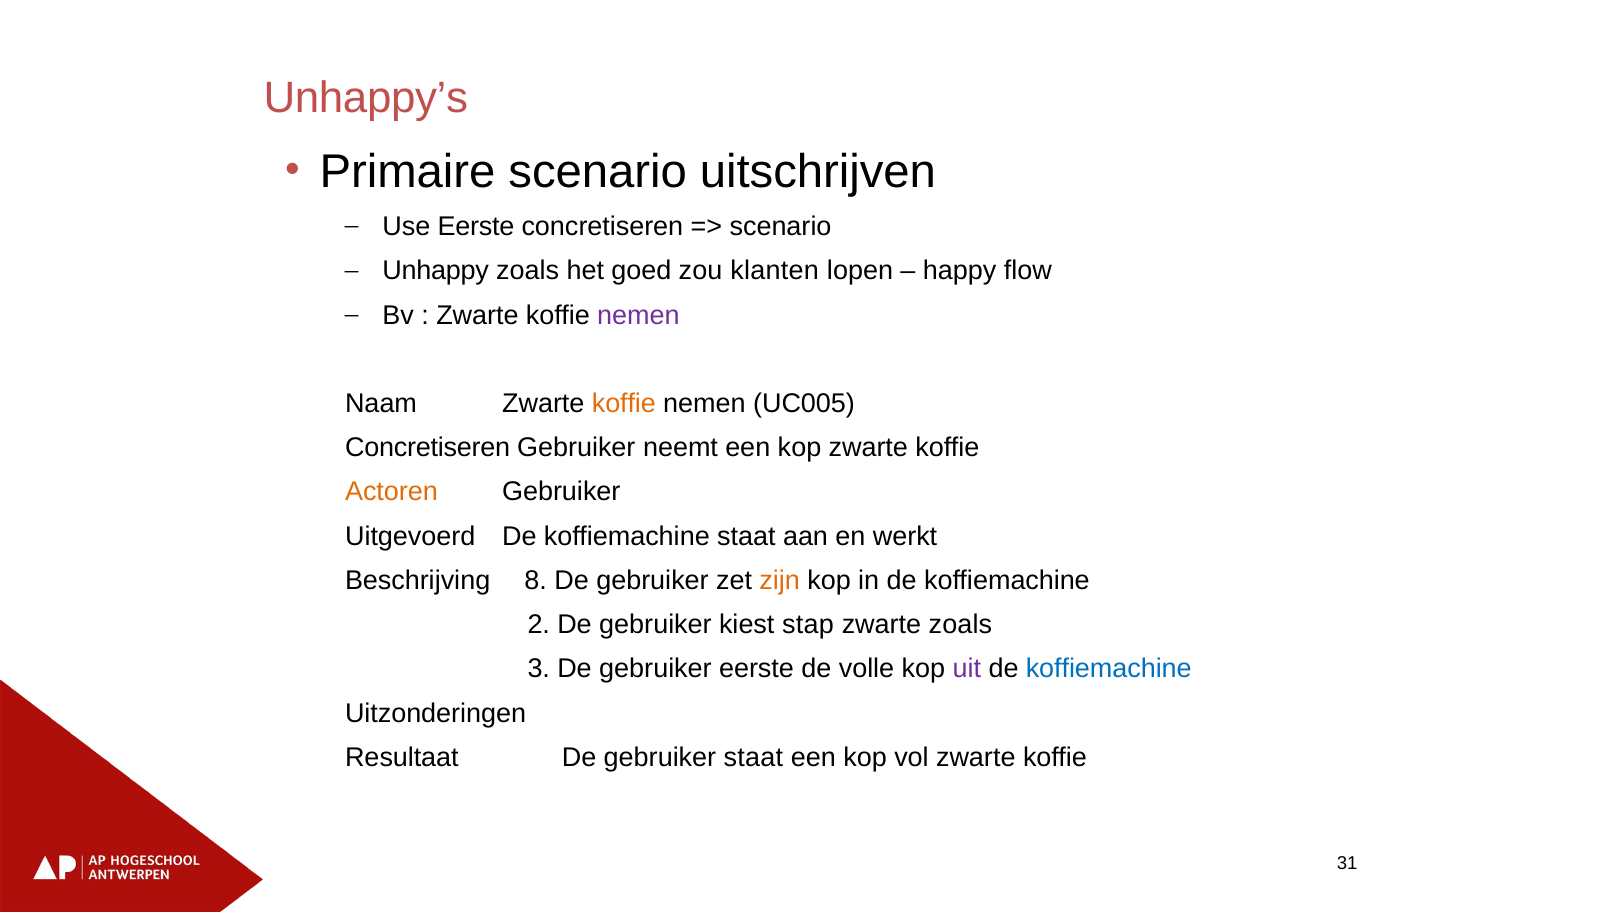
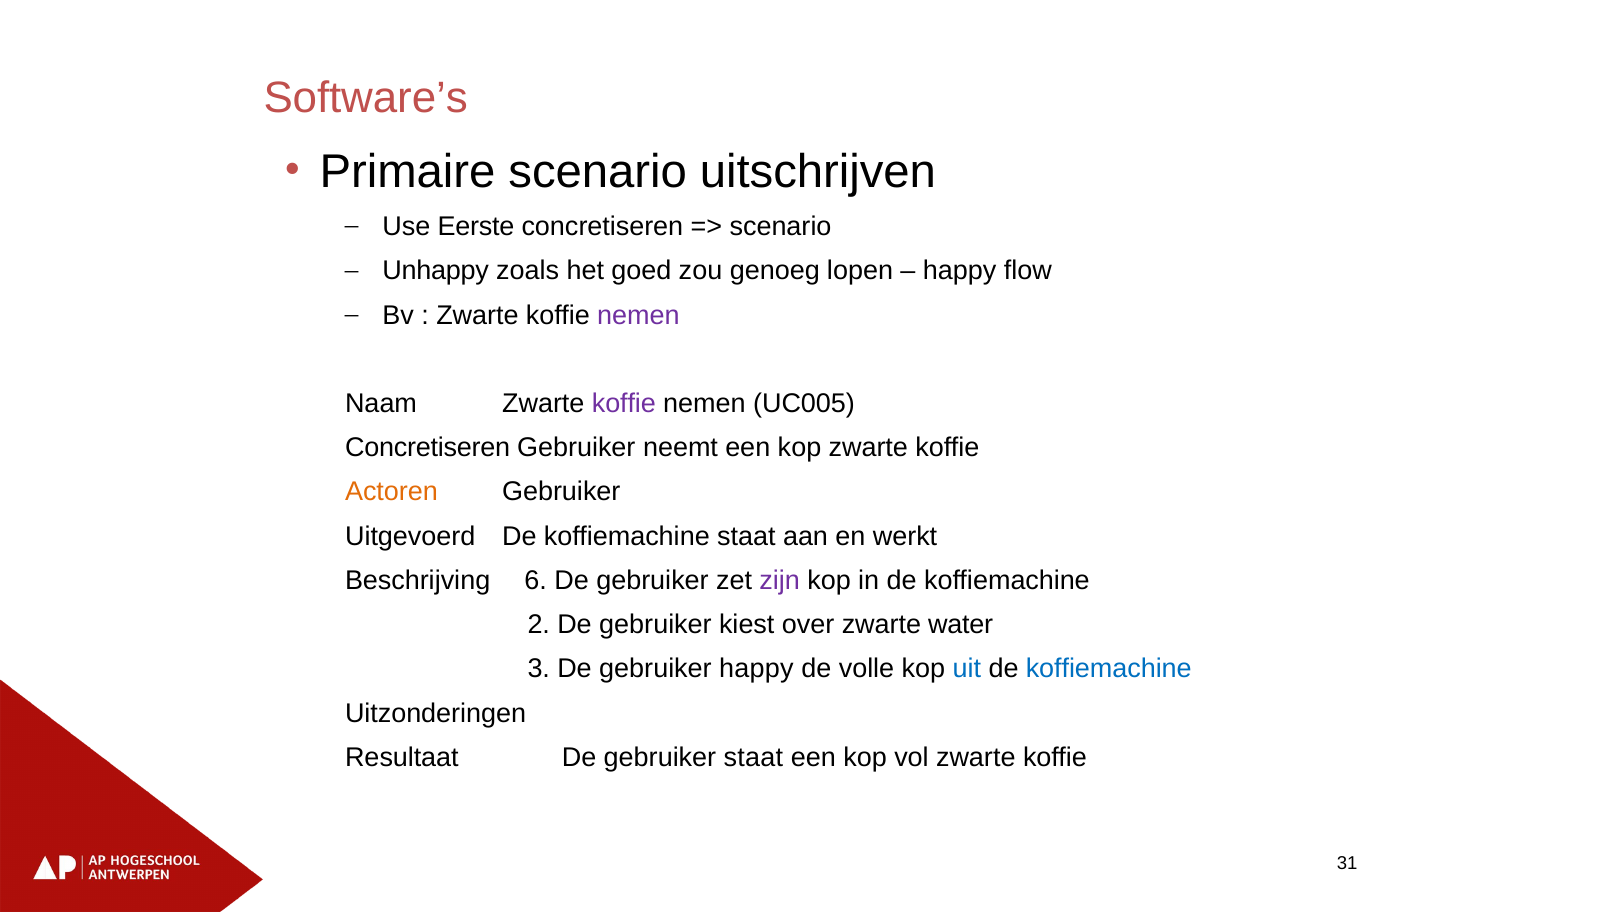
Unhappy’s: Unhappy’s -> Software’s
klanten: klanten -> genoeg
koffie at (624, 404) colour: orange -> purple
8: 8 -> 6
zijn colour: orange -> purple
stap: stap -> over
zwarte zoals: zoals -> water
gebruiker eerste: eerste -> happy
uit colour: purple -> blue
